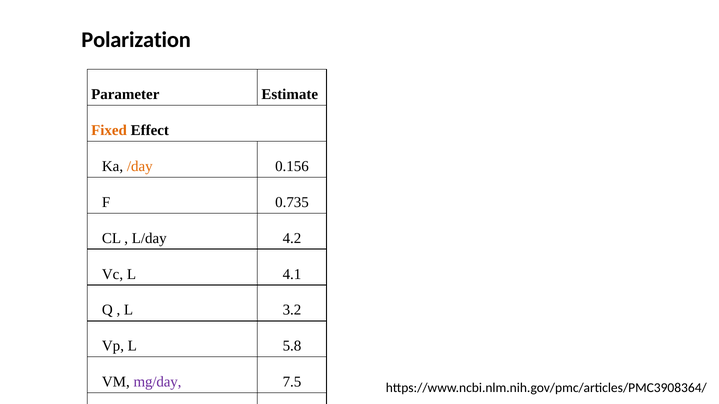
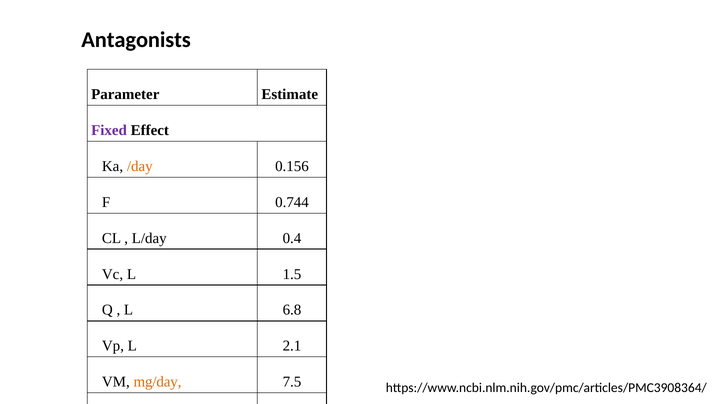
Polarization: Polarization -> Antagonists
Fixed colour: orange -> purple
0.735: 0.735 -> 0.744
4.2: 4.2 -> 0.4
4.1: 4.1 -> 1.5
3.2: 3.2 -> 6.8
5.8: 5.8 -> 2.1
mg/day colour: purple -> orange
